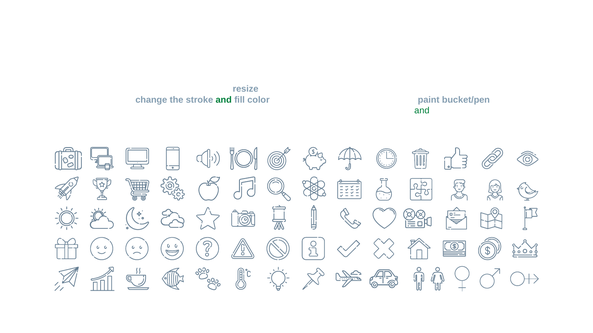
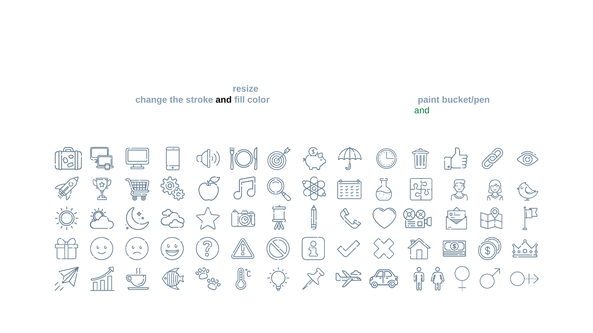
and at (224, 100) colour: green -> black
